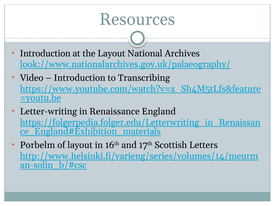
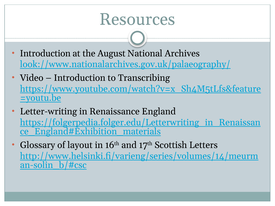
the Layout: Layout -> August
Porbelm: Porbelm -> Glossary
